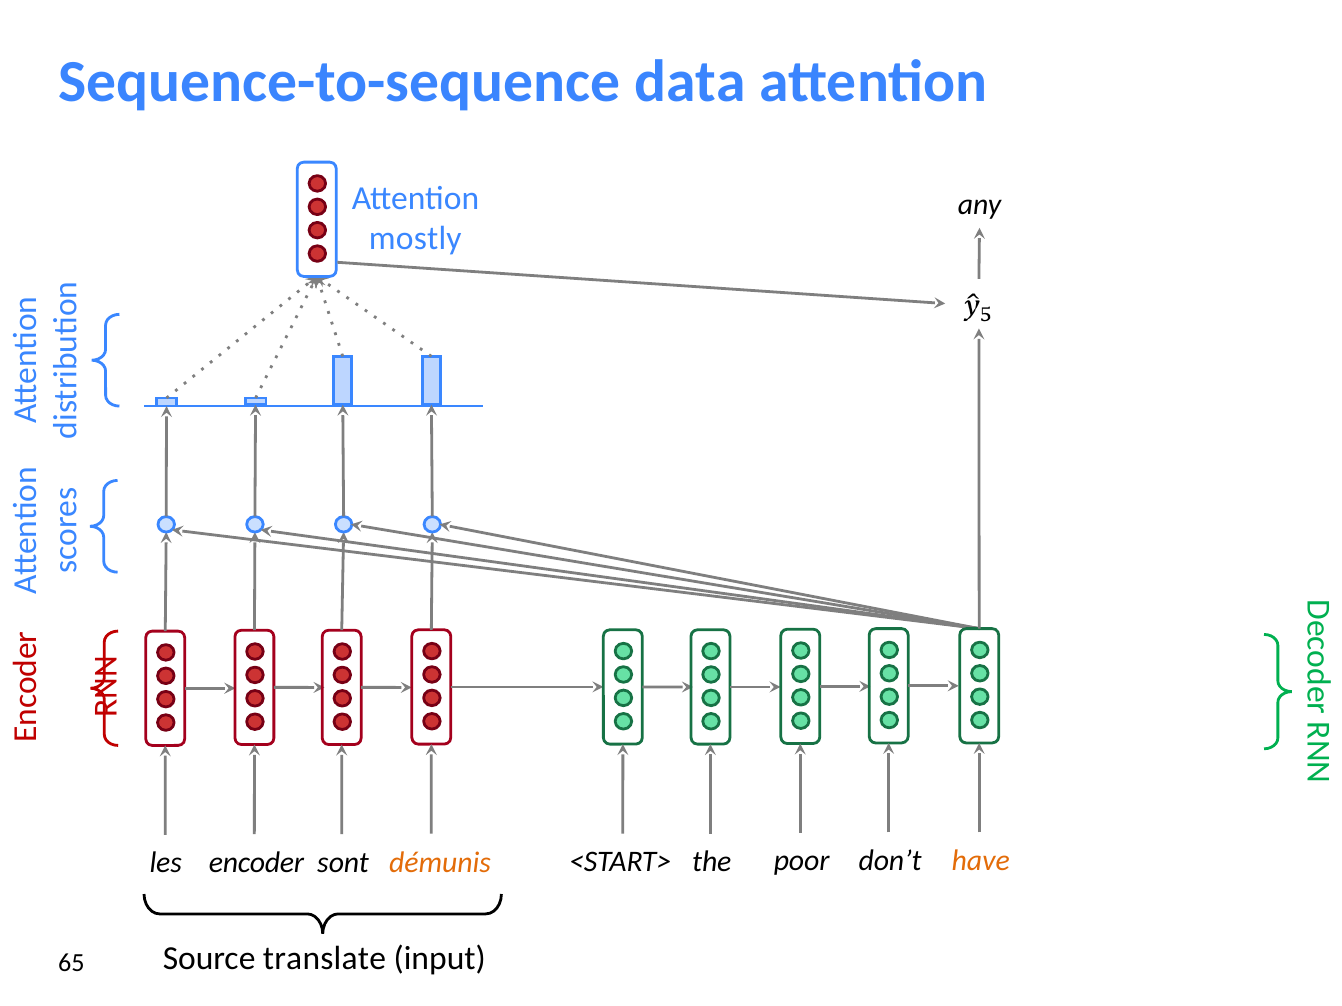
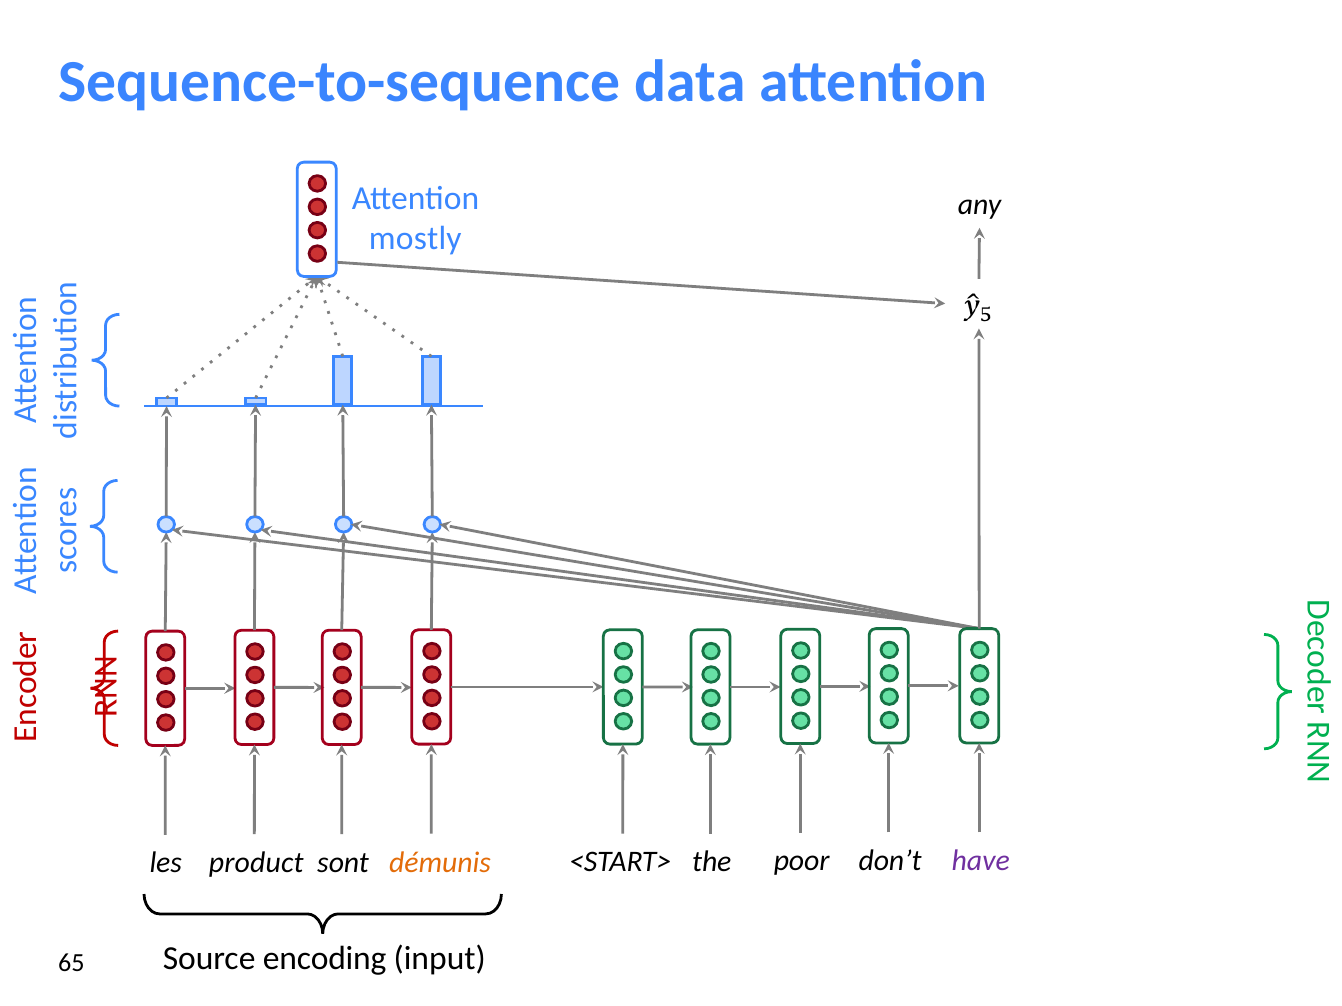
have colour: orange -> purple
encoder: encoder -> product
translate: translate -> encoding
